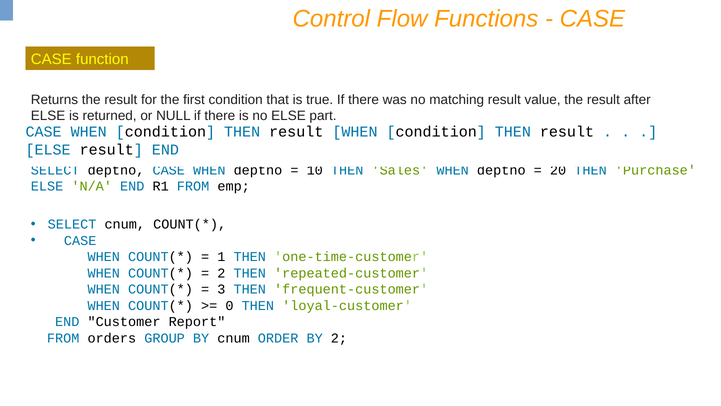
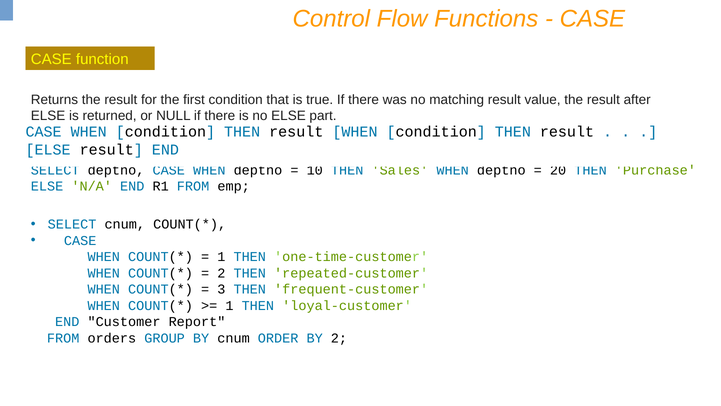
0 at (229, 305): 0 -> 1
